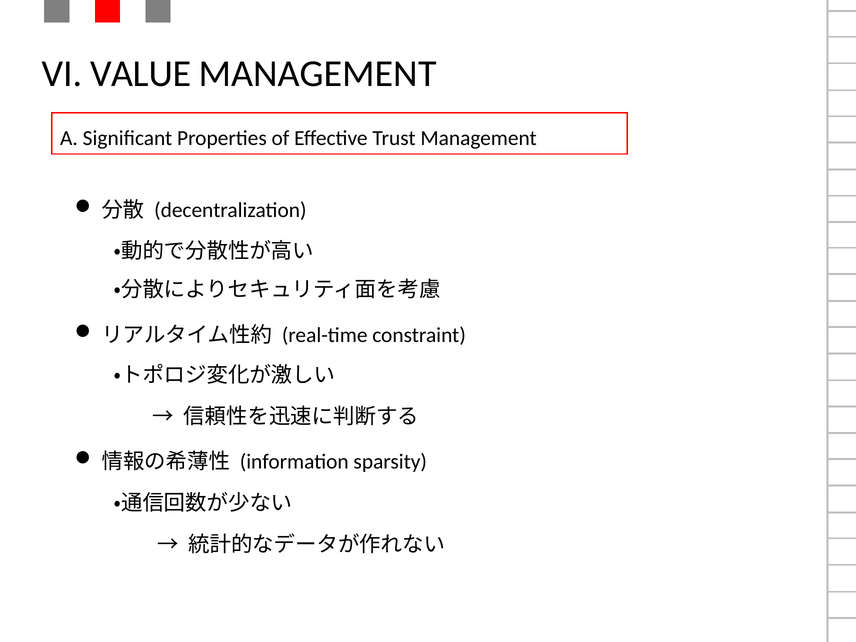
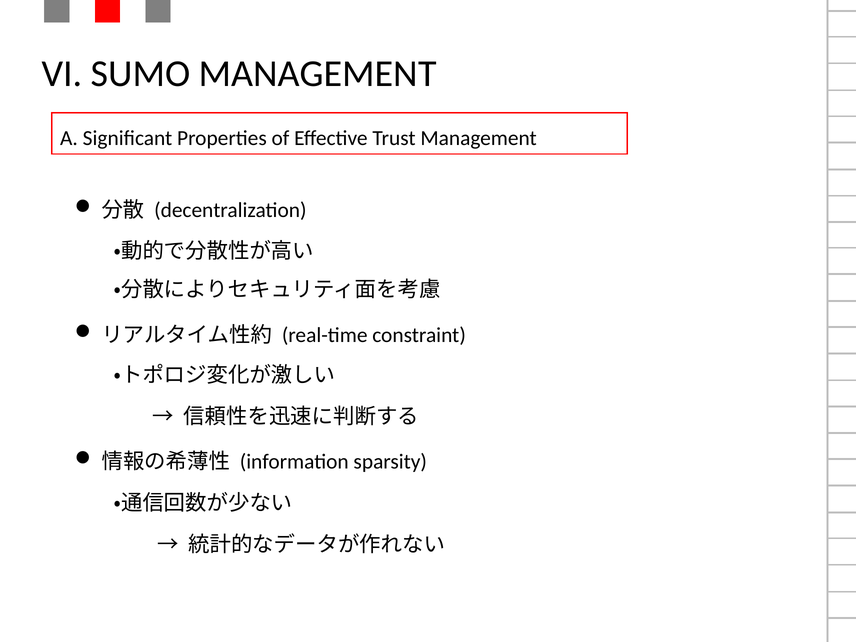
VALUE: VALUE -> SUMO
